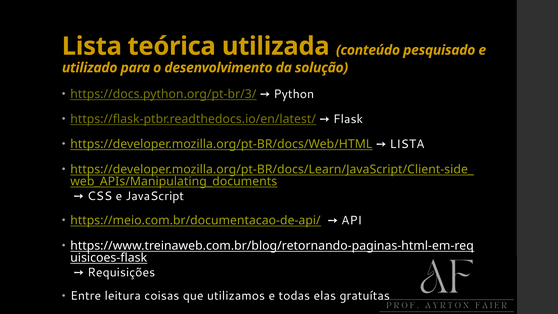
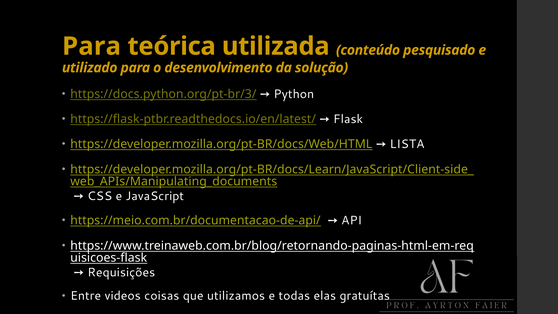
Lista at (92, 46): Lista -> Para
leitura: leitura -> videos
